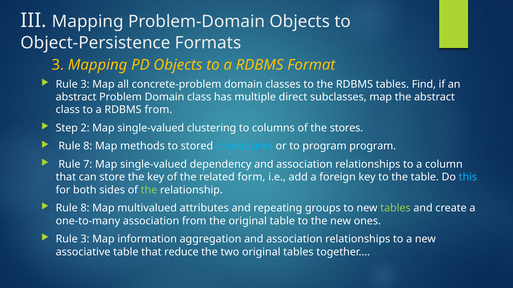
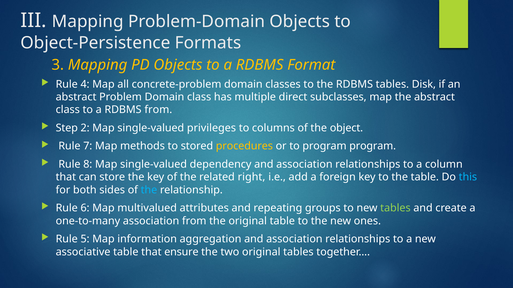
3 at (85, 84): 3 -> 4
Find: Find -> Disk
clustering: clustering -> privileges
stores: stores -> object
8 at (88, 146): 8 -> 7
procedures colour: light blue -> yellow
7: 7 -> 8
form: form -> right
the at (149, 190) colour: light green -> light blue
8 at (85, 208): 8 -> 6
3 at (85, 240): 3 -> 5
reduce: reduce -> ensure
